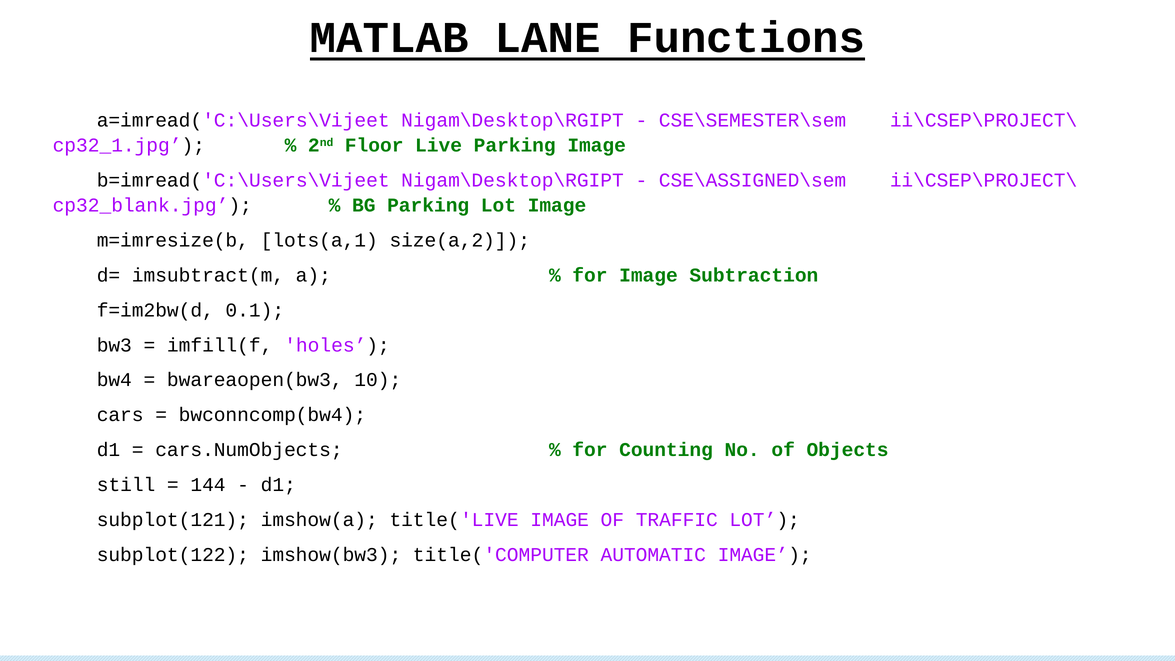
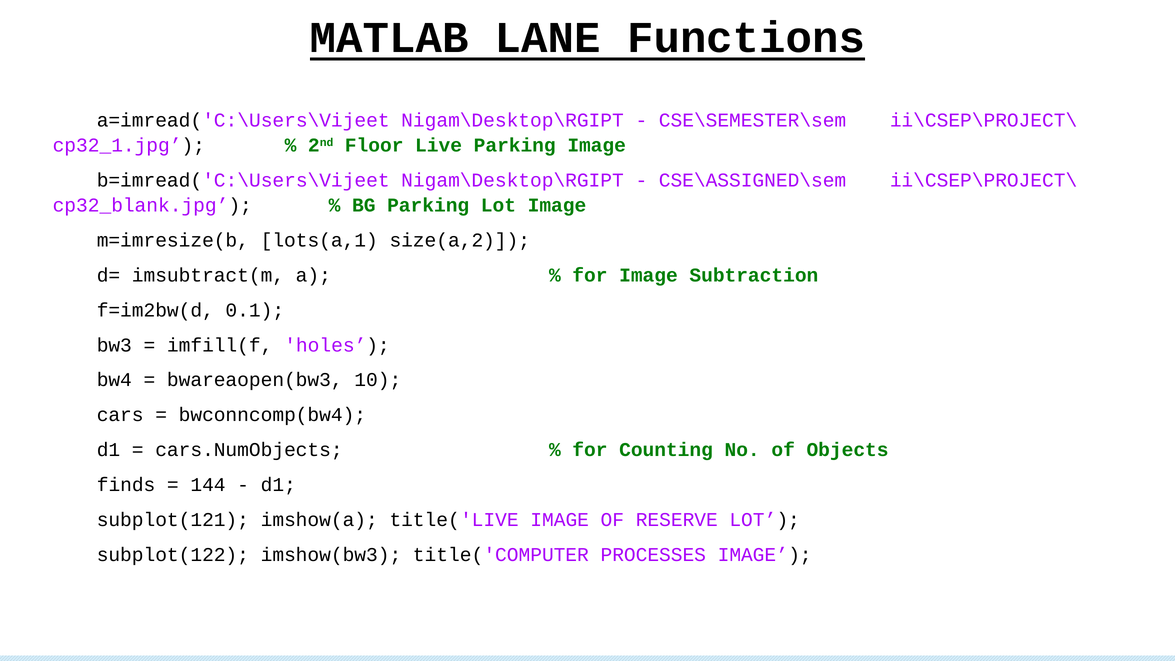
still: still -> finds
TRAFFIC: TRAFFIC -> RESERVE
AUTOMATIC: AUTOMATIC -> PROCESSES
